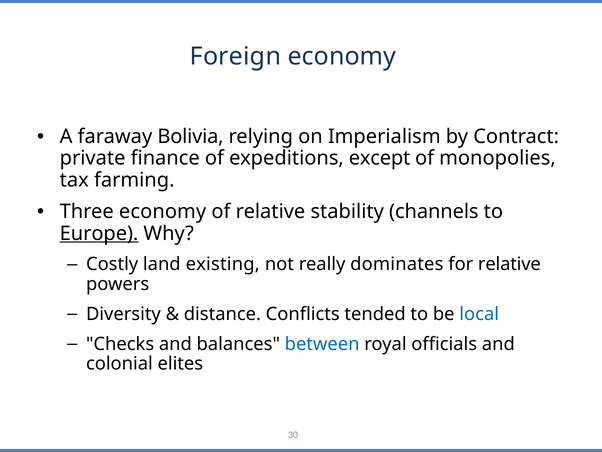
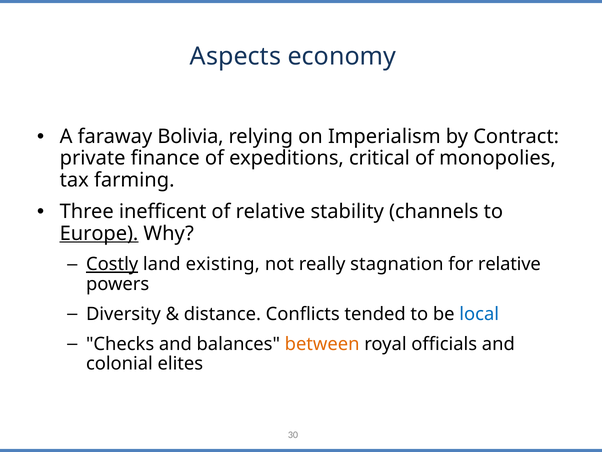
Foreign: Foreign -> Aspects
except: except -> critical
Three economy: economy -> inefficent
Costly underline: none -> present
dominates: dominates -> stagnation
between colour: blue -> orange
